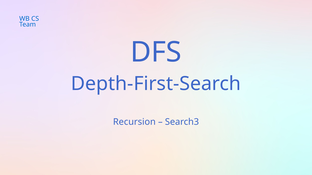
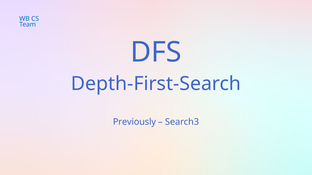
Recursion: Recursion -> Previously
